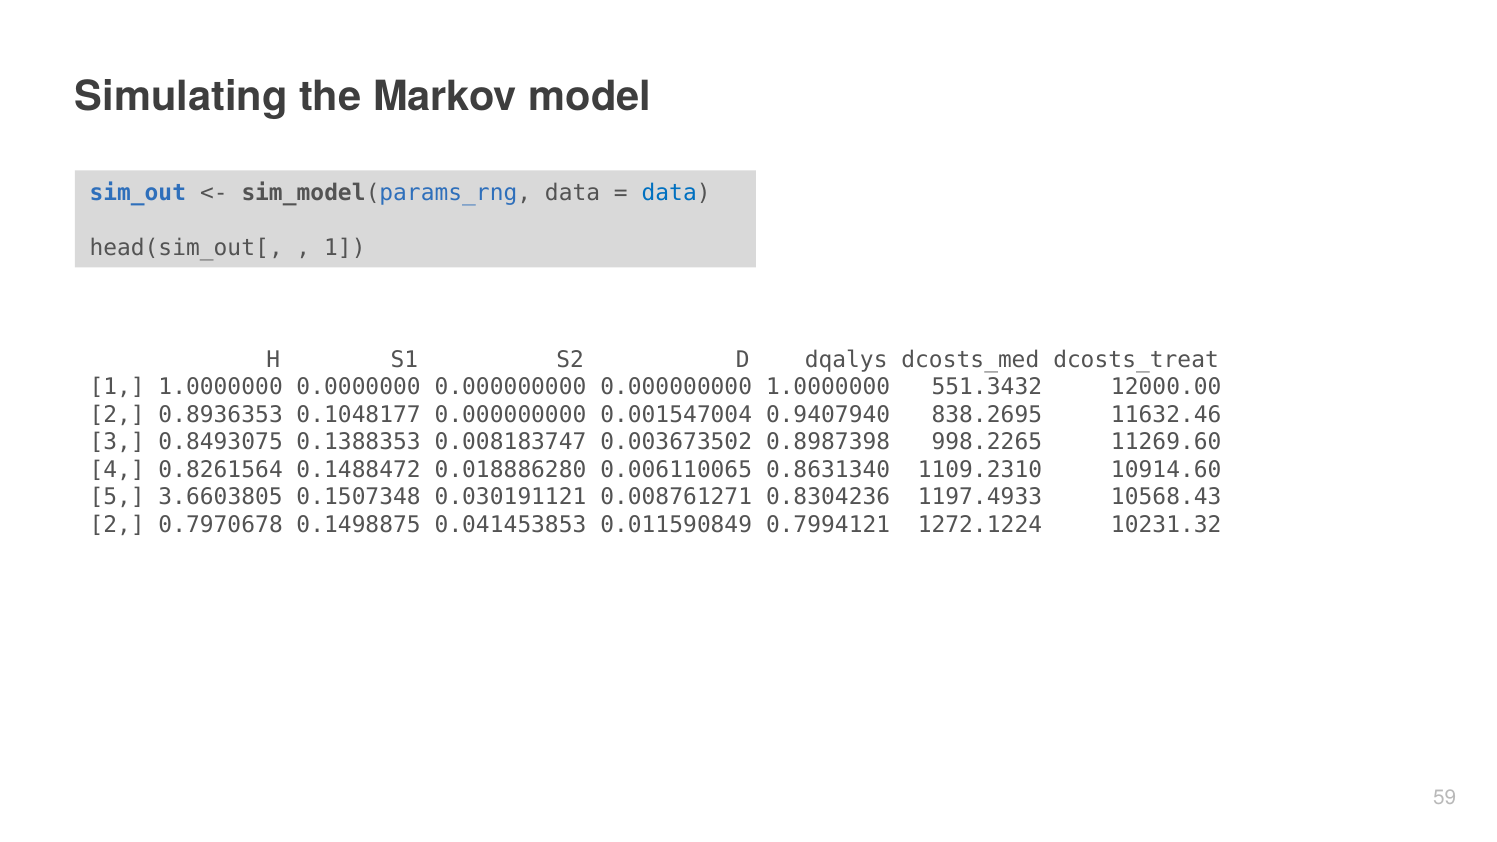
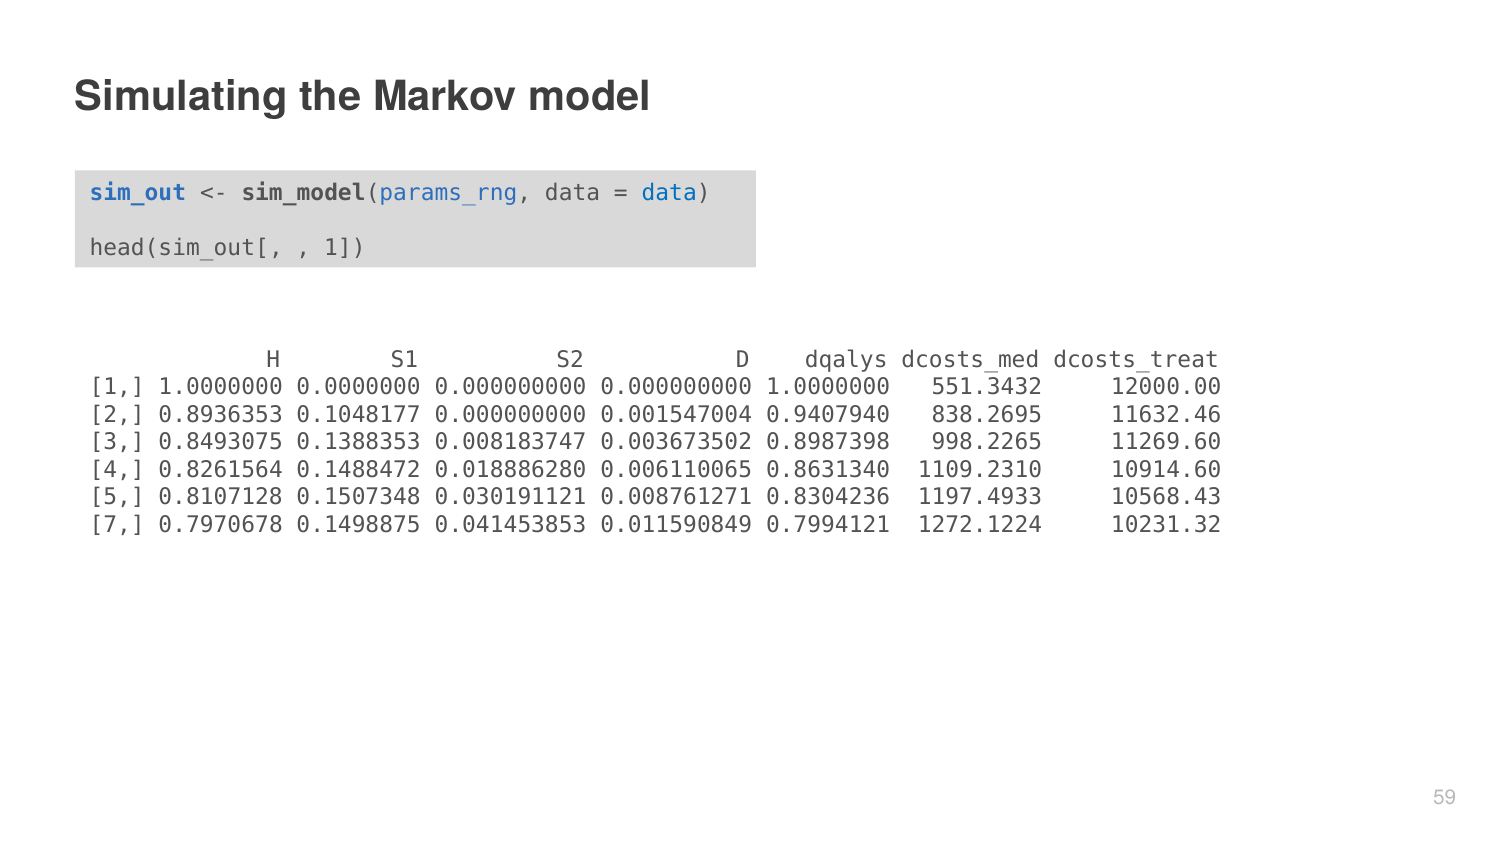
3.6603805: 3.6603805 -> 0.8107128
2 at (117, 525): 2 -> 7
